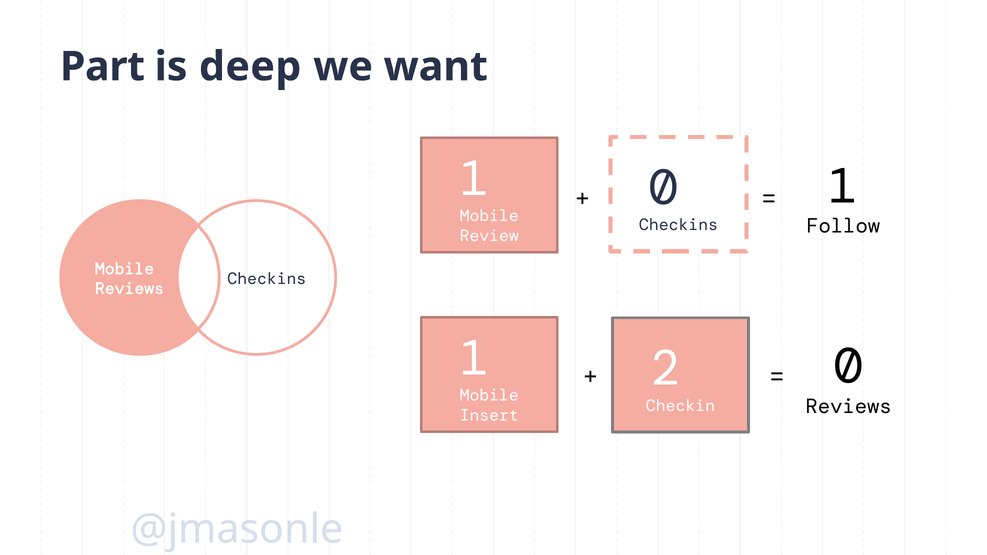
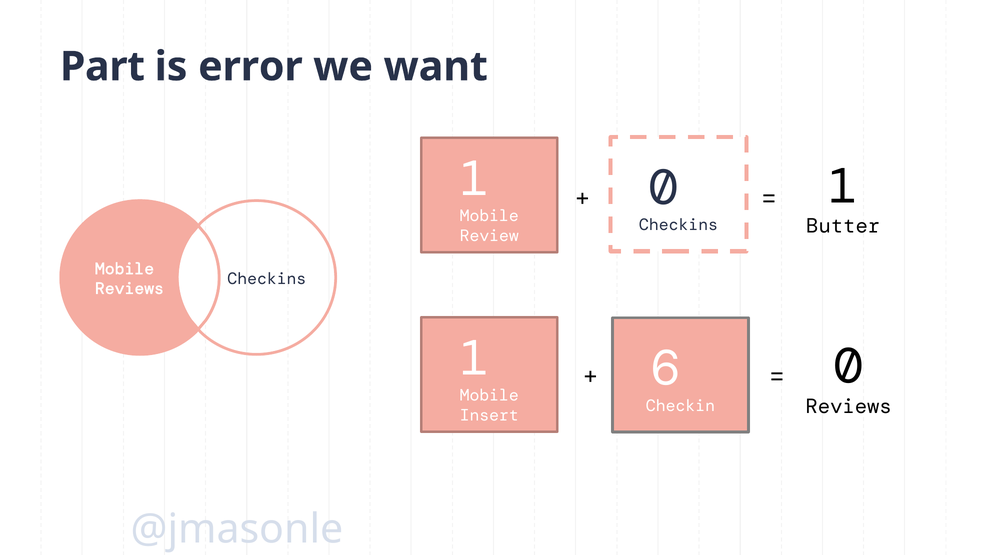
deep: deep -> error
Follow: Follow -> Butter
2: 2 -> 6
